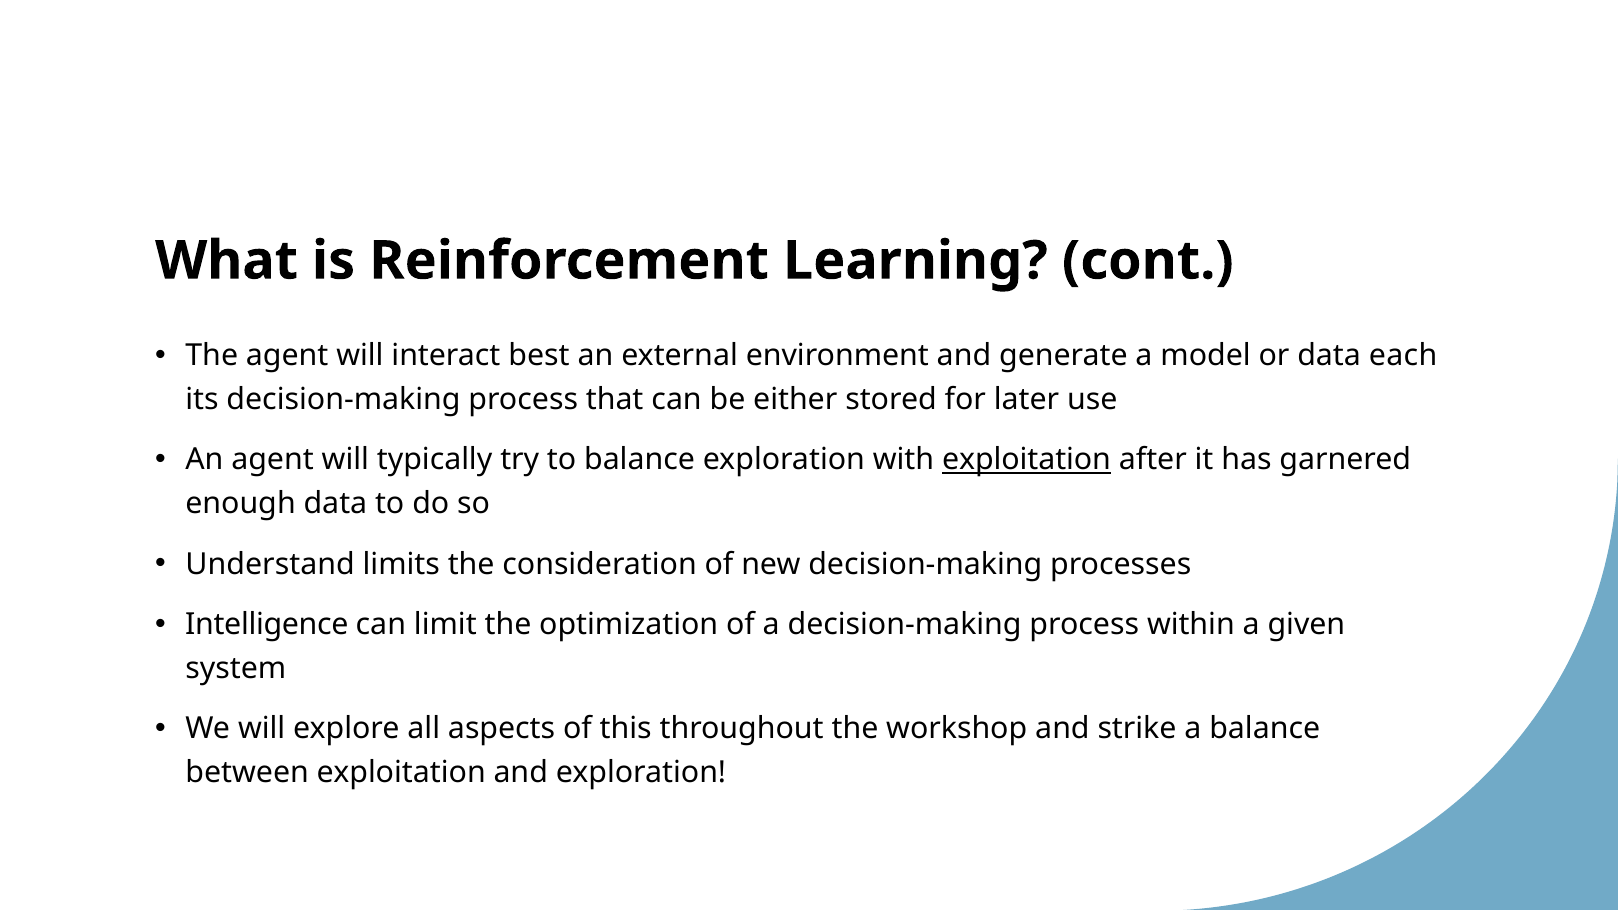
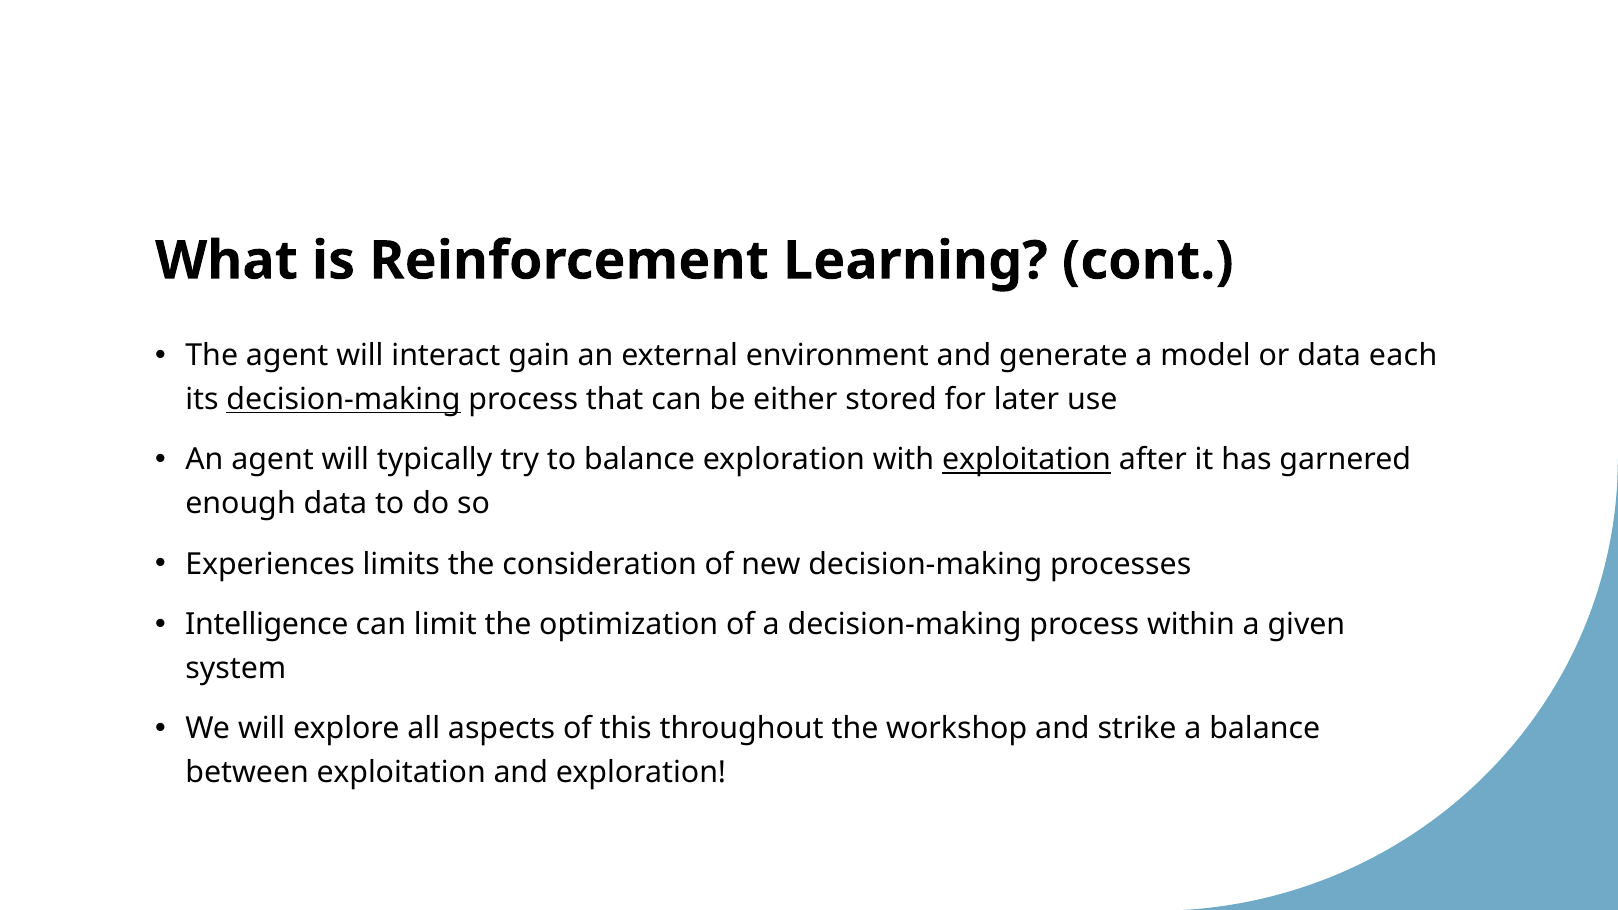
best: best -> gain
decision-making at (344, 399) underline: none -> present
Understand: Understand -> Experiences
